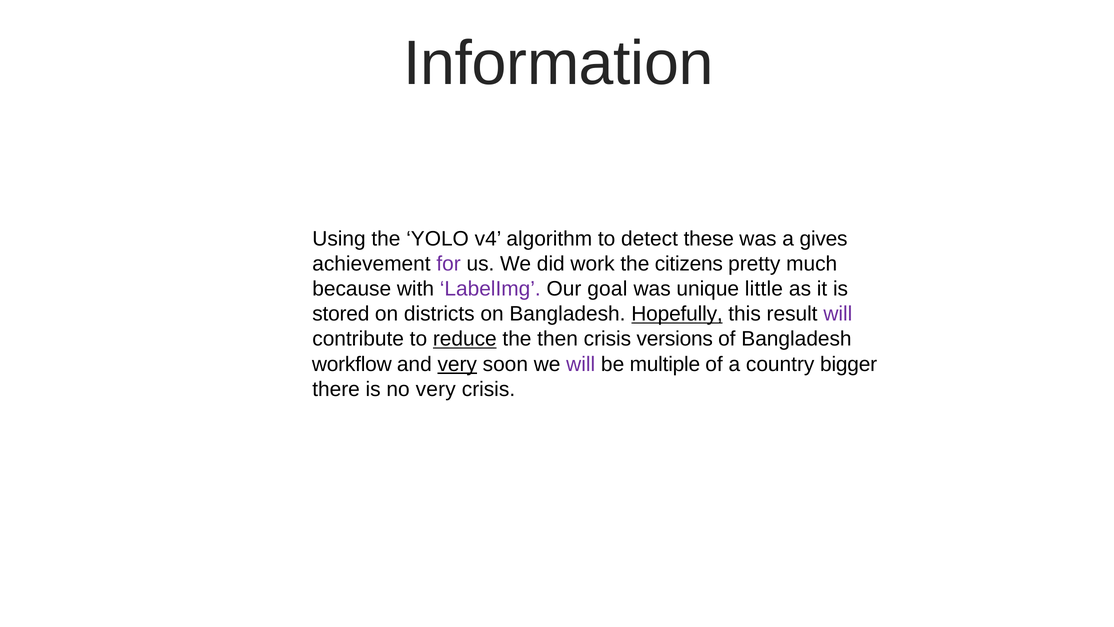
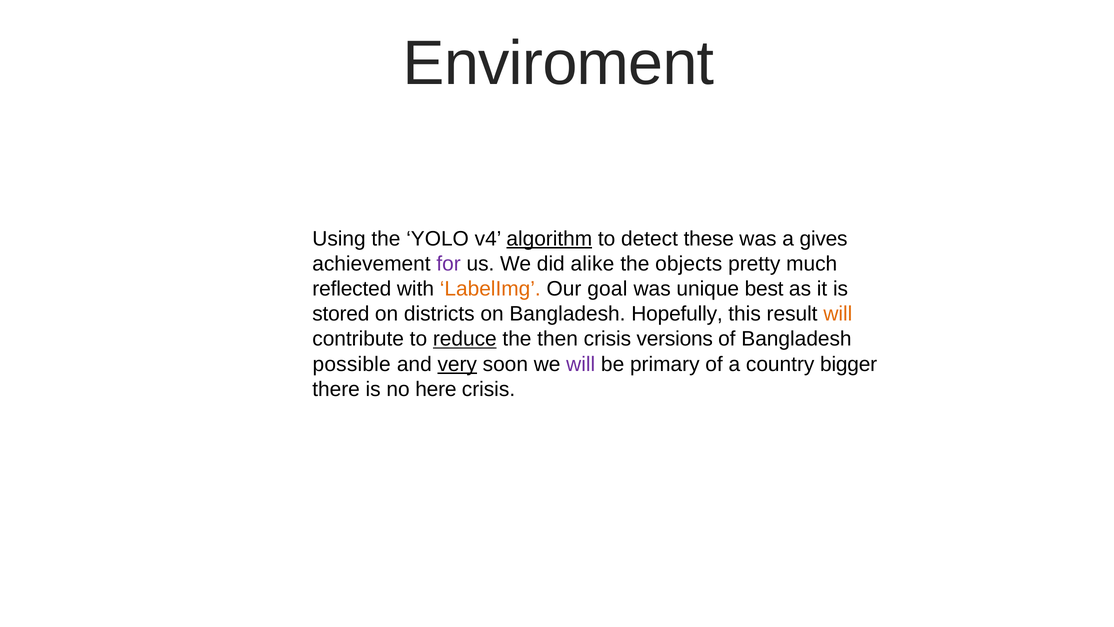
Information: Information -> Enviroment
algorithm underline: none -> present
work: work -> alike
citizens: citizens -> objects
because: because -> reflected
LabelImg colour: purple -> orange
little: little -> best
Hopefully underline: present -> none
will at (838, 314) colour: purple -> orange
workflow: workflow -> possible
multiple: multiple -> primary
no very: very -> here
